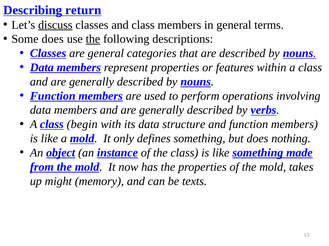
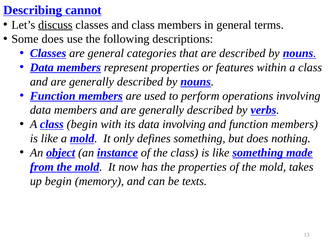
return: return -> cannot
the at (93, 39) underline: present -> none
data structure: structure -> involving
up might: might -> begin
